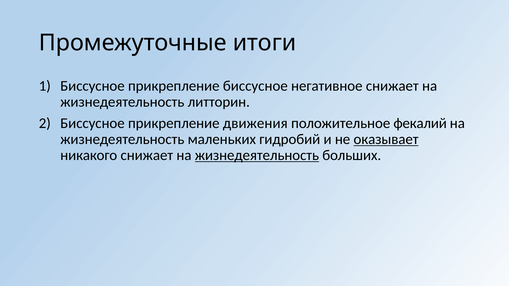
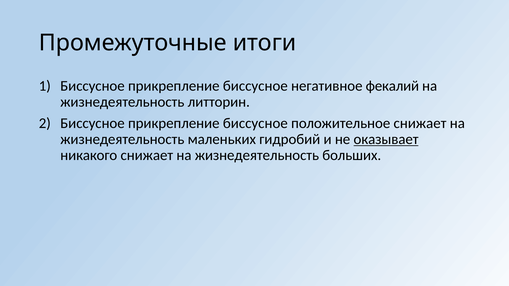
негативное снижает: снижает -> фекалий
движения at (255, 123): движения -> биссусное
положительное фекалий: фекалий -> снижает
жизнедеятельность at (257, 156) underline: present -> none
